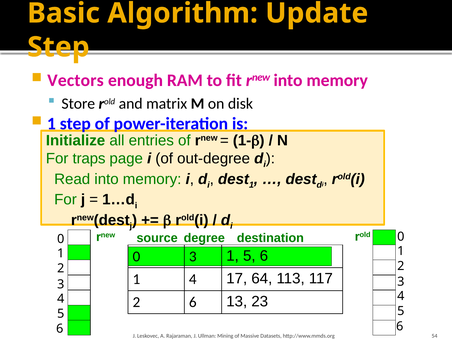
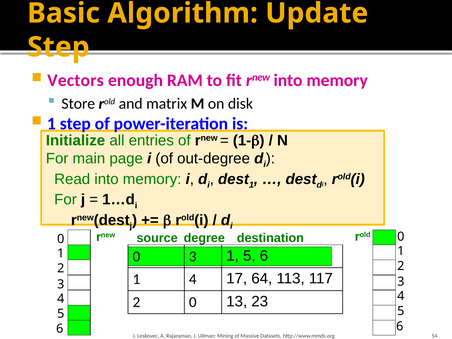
traps: traps -> main
2 6: 6 -> 0
